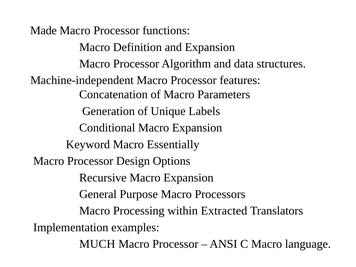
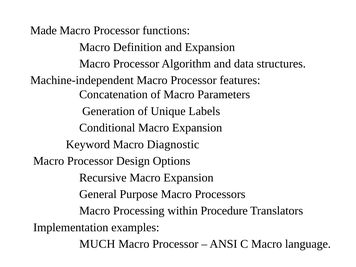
Essentially: Essentially -> Diagnostic
Extracted: Extracted -> Procedure
